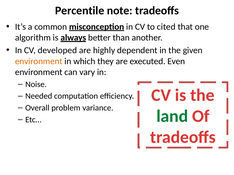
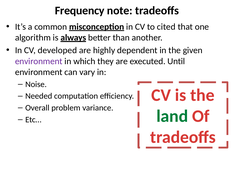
Percentile: Percentile -> Frequency
environment at (39, 61) colour: orange -> purple
Even: Even -> Until
